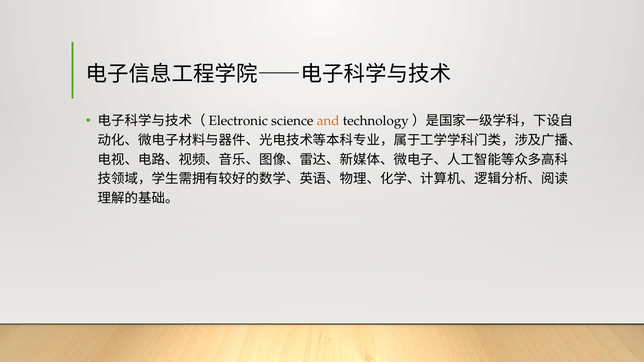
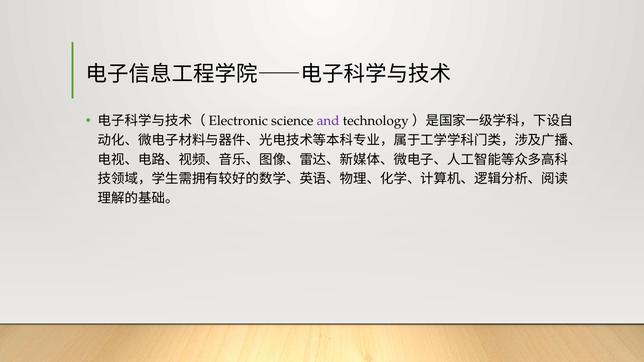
and colour: orange -> purple
